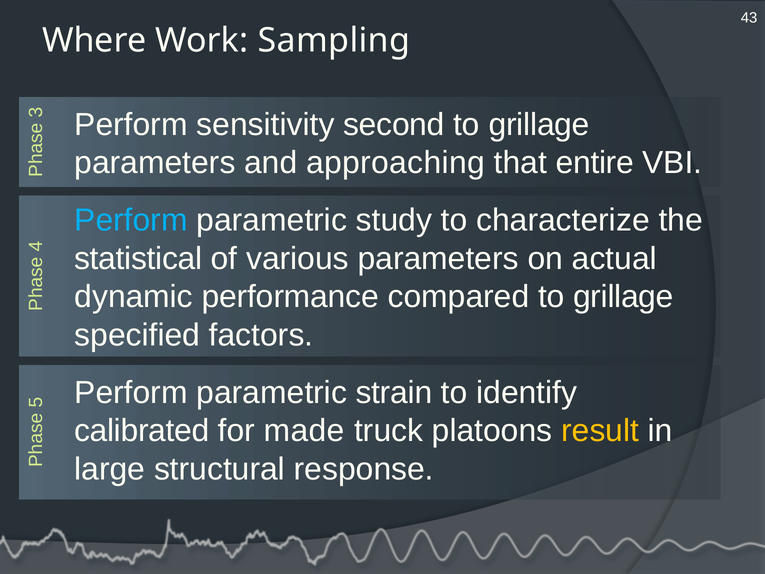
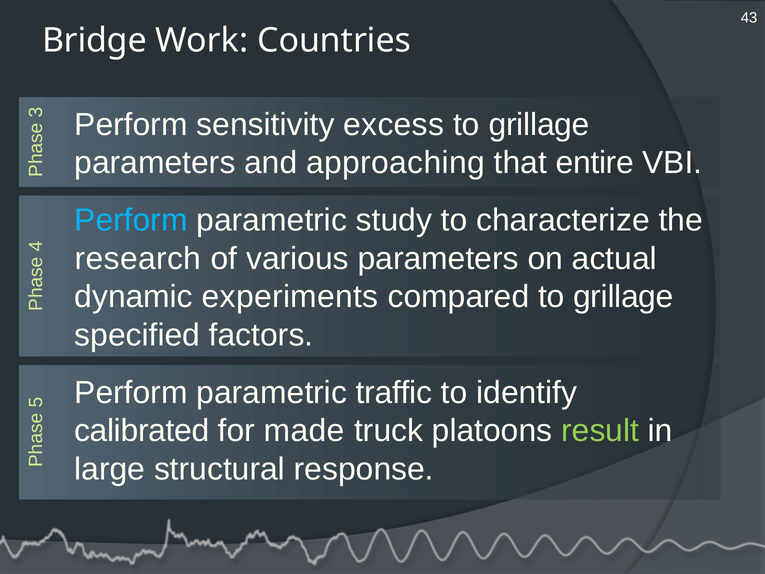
Where: Where -> Bridge
Sampling: Sampling -> Countries
second: second -> excess
statistical: statistical -> research
performance: performance -> experiments
strain: strain -> traffic
result colour: yellow -> light green
